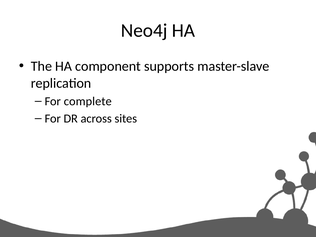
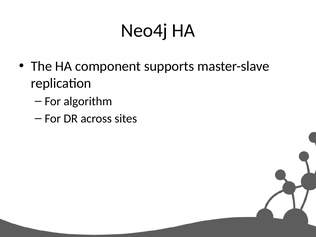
complete: complete -> algorithm
